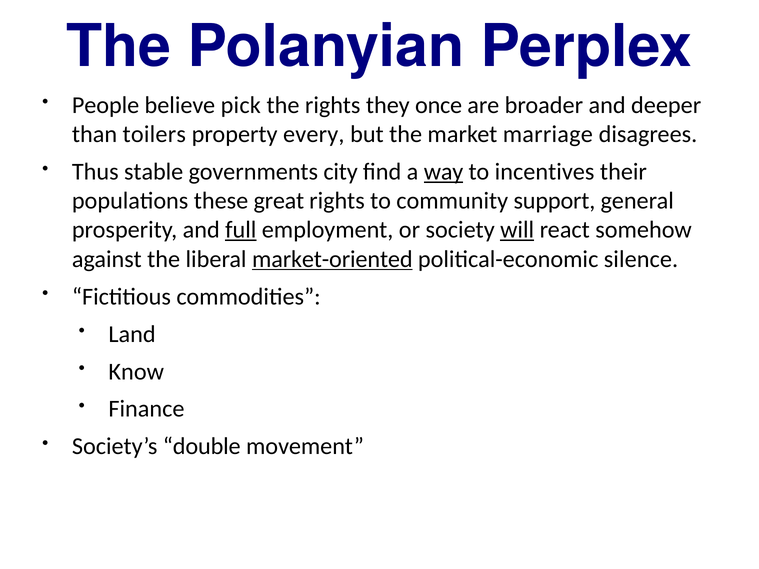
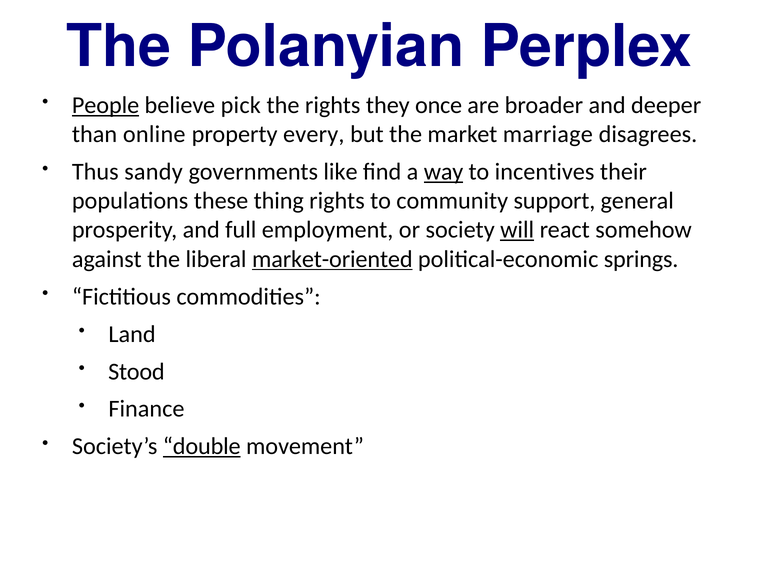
People underline: none -> present
toilers: toilers -> online
stable: stable -> sandy
city: city -> like
great: great -> thing
full underline: present -> none
silence: silence -> springs
Know: Know -> Stood
double underline: none -> present
